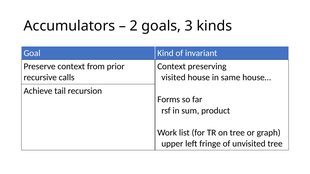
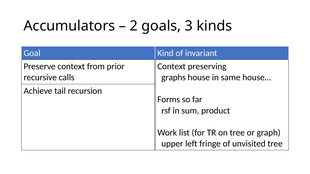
visited: visited -> graphs
